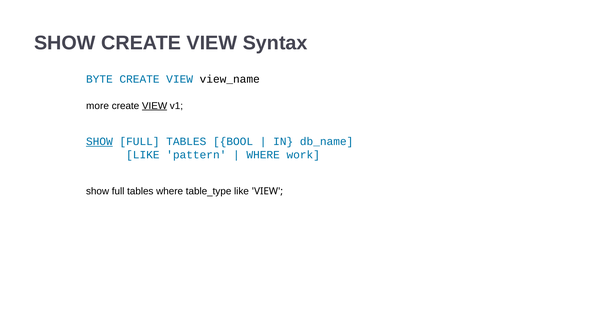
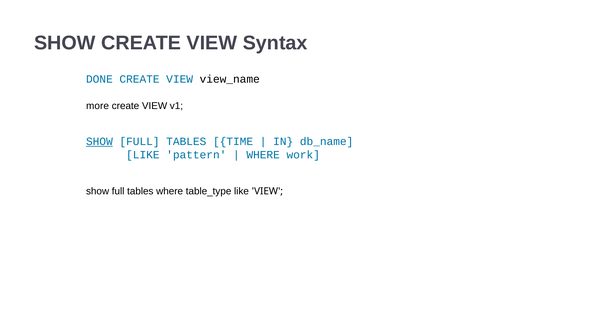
BYTE: BYTE -> DONE
VIEW at (155, 106) underline: present -> none
BOOL: BOOL -> TIME
